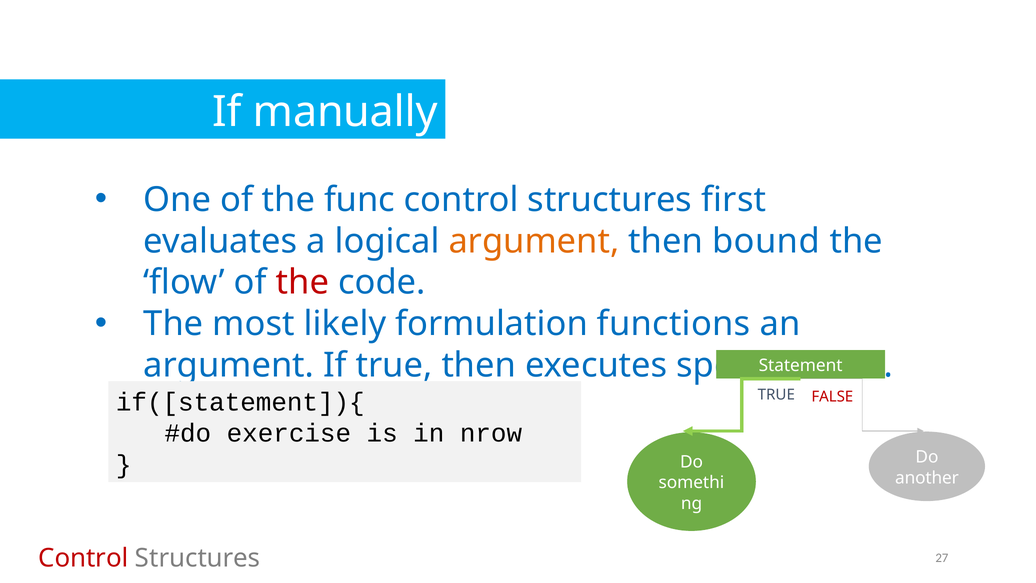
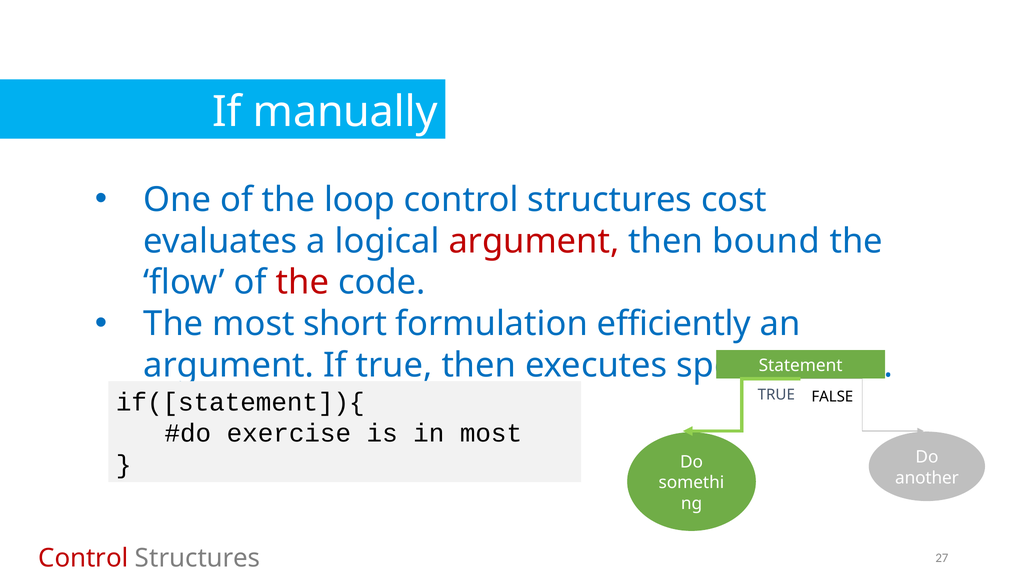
func: func -> loop
first: first -> cost
argument at (534, 241) colour: orange -> red
likely: likely -> short
functions: functions -> efficiently
FALSE colour: red -> black
in nrow: nrow -> most
